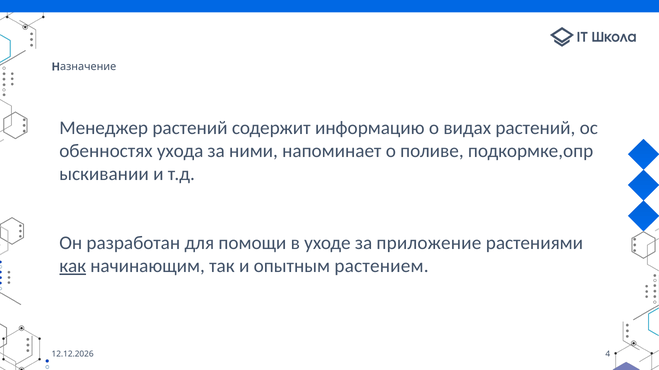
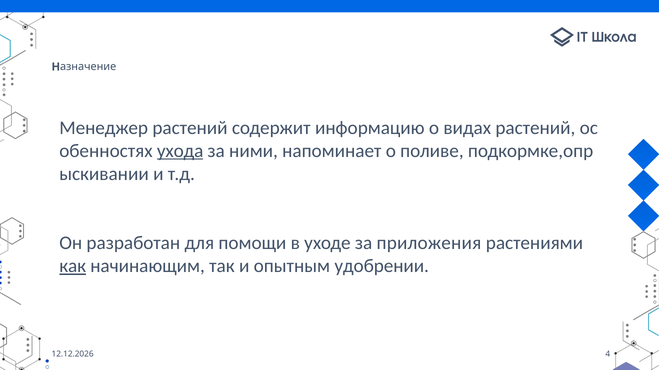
ухода underline: none -> present
приложение: приложение -> приложения
растением: растением -> удобрении
